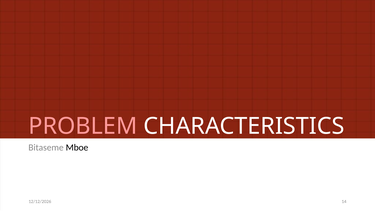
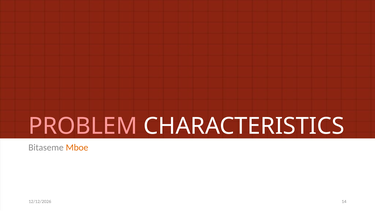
Mboe colour: black -> orange
